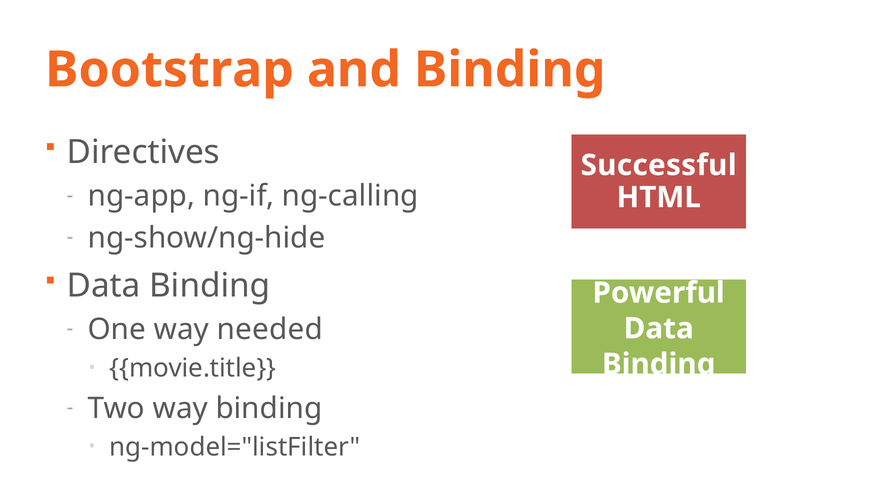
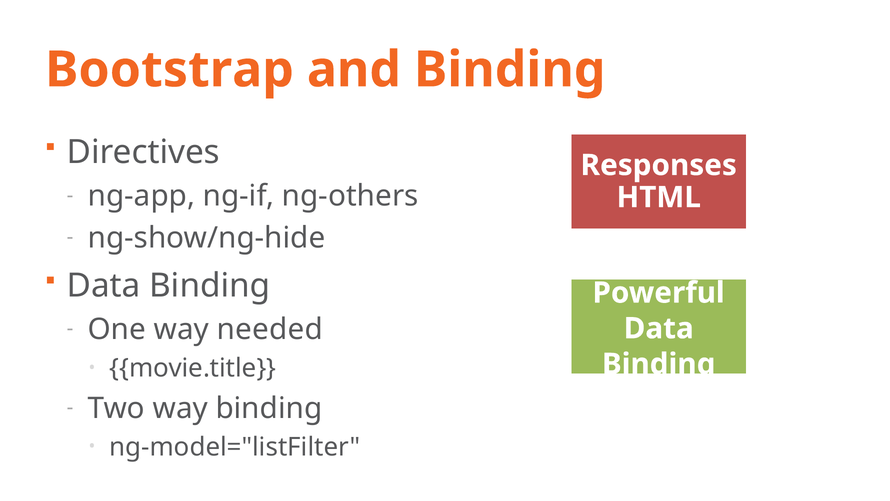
Successful: Successful -> Responses
ng-calling: ng-calling -> ng-others
